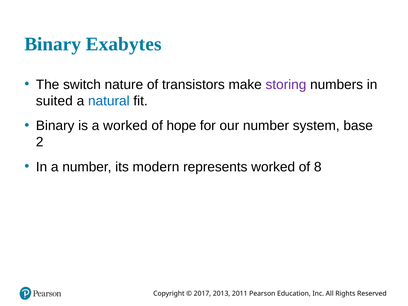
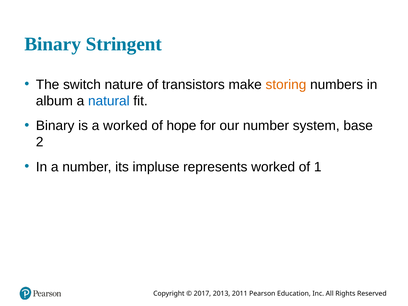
Exabytes: Exabytes -> Stringent
storing colour: purple -> orange
suited: suited -> album
modern: modern -> impluse
8: 8 -> 1
